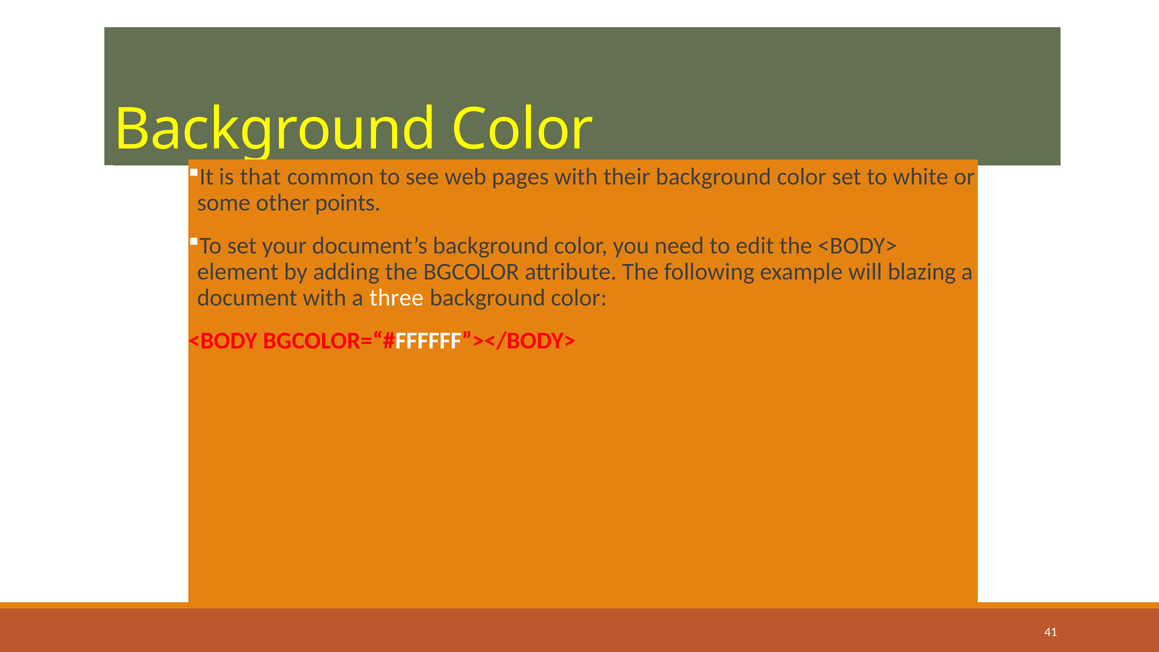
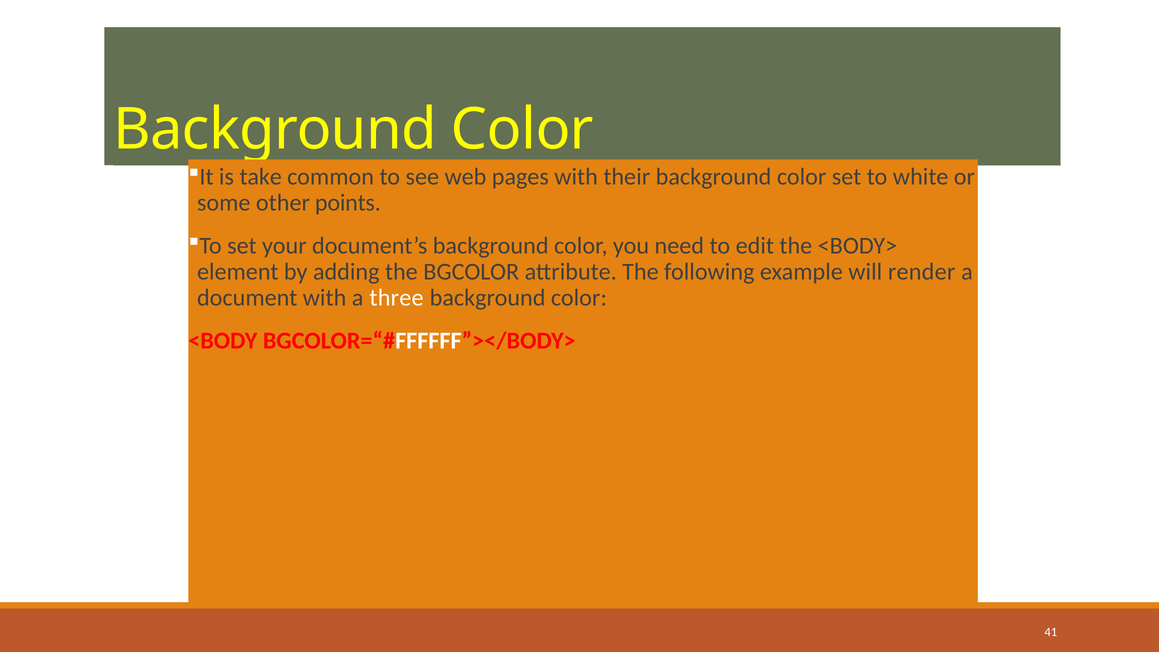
that: that -> take
blazing: blazing -> render
